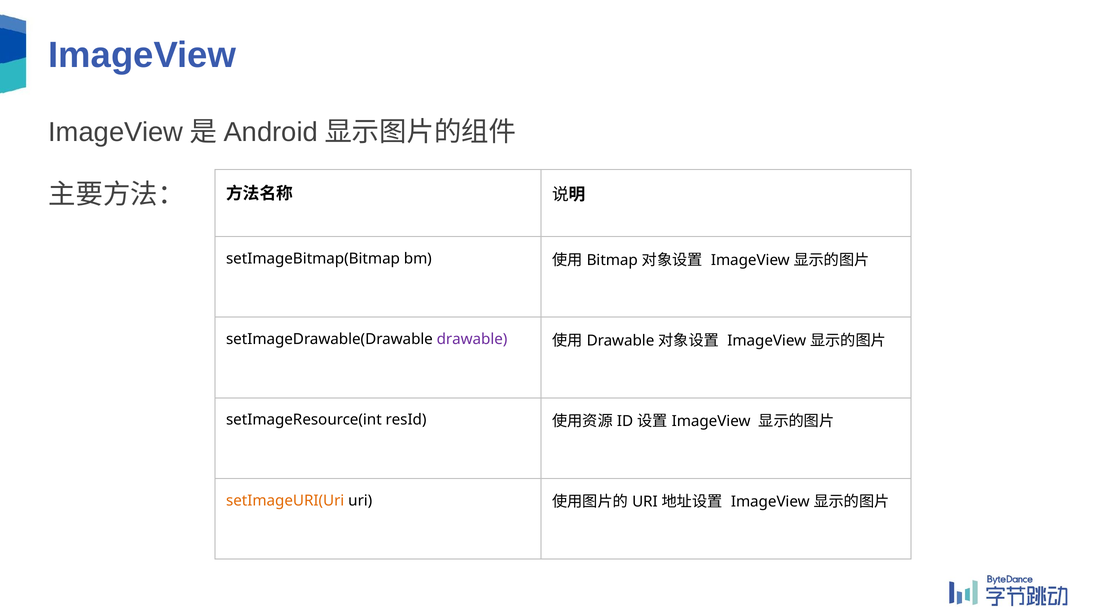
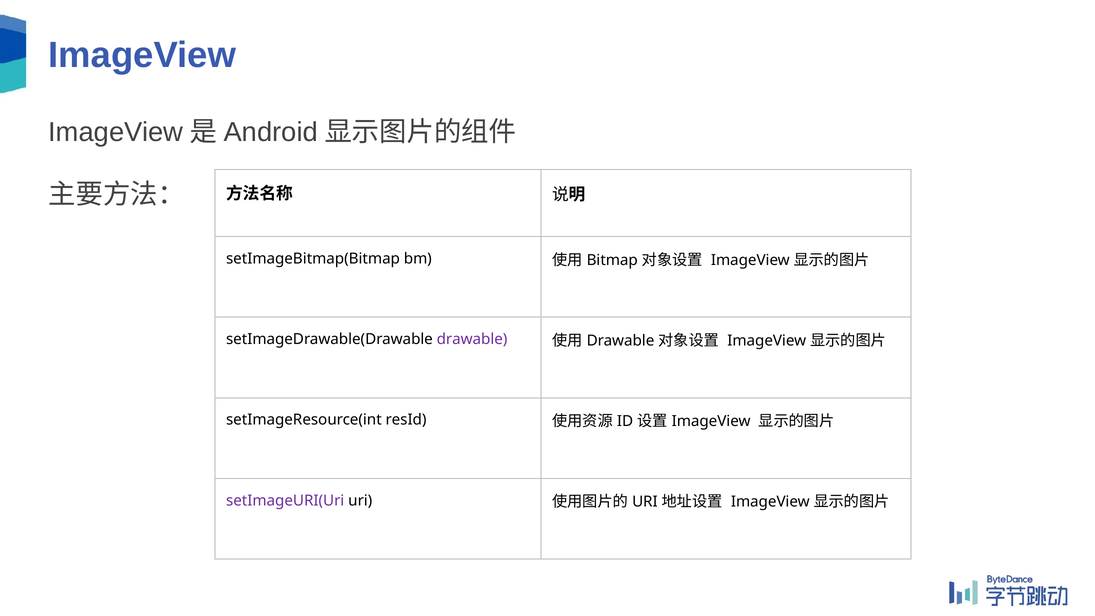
setImageURI(Uri colour: orange -> purple
